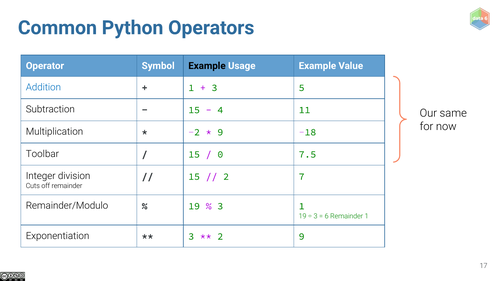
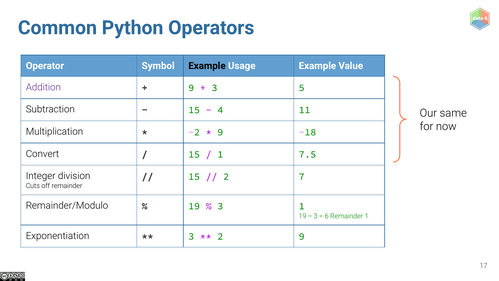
Addition colour: blue -> purple
1 at (191, 88): 1 -> 9
Toolbar: Toolbar -> Convert
0 at (220, 154): 0 -> 1
